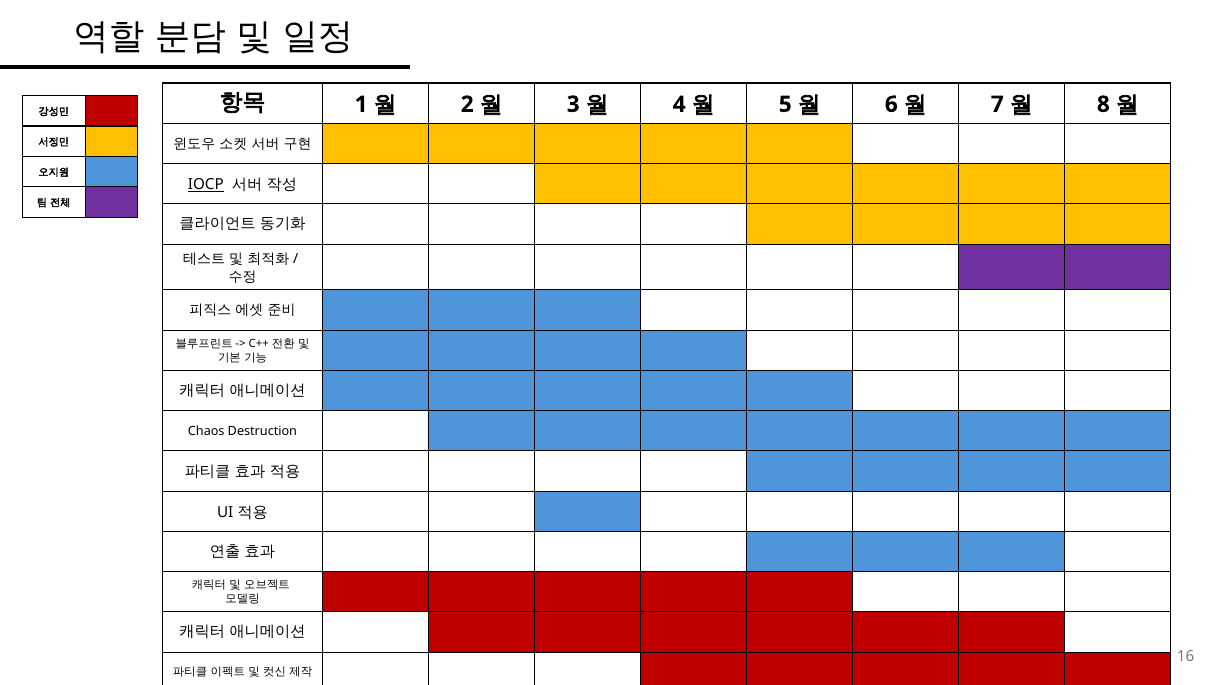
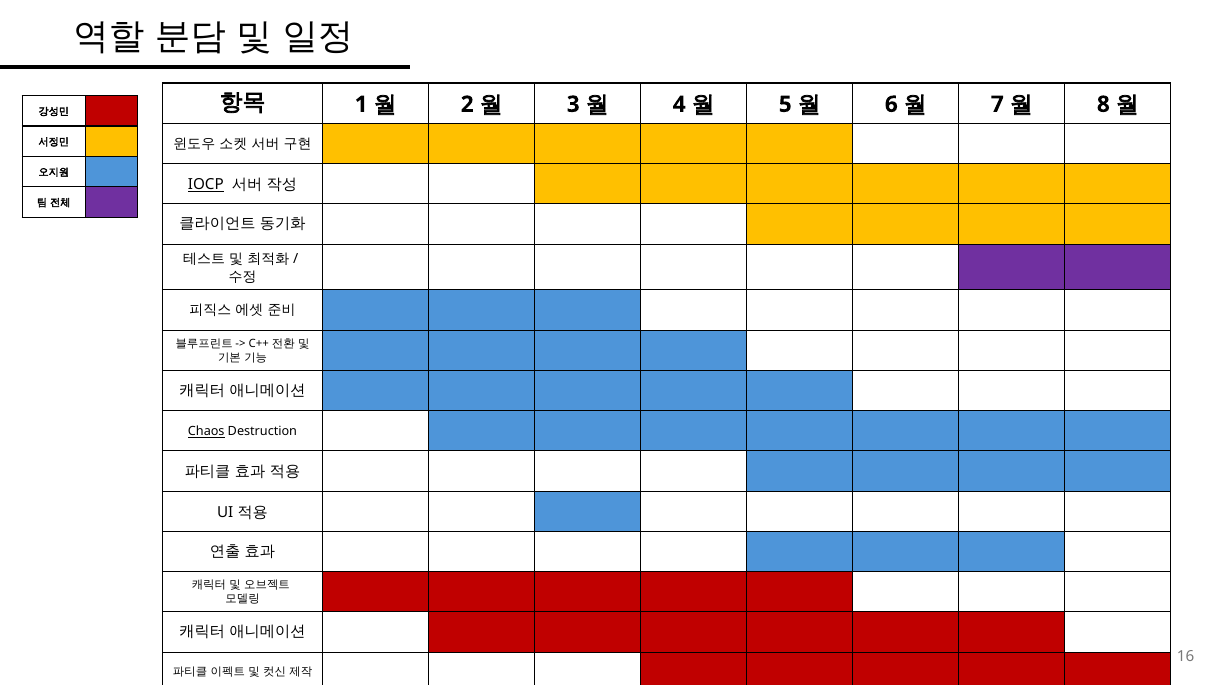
Chaos underline: none -> present
